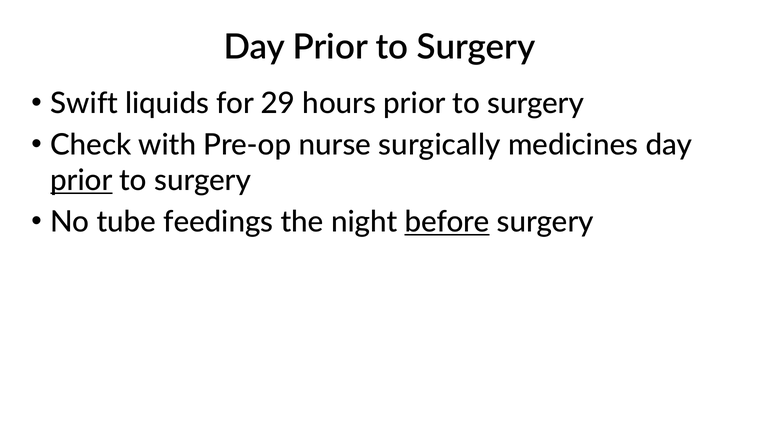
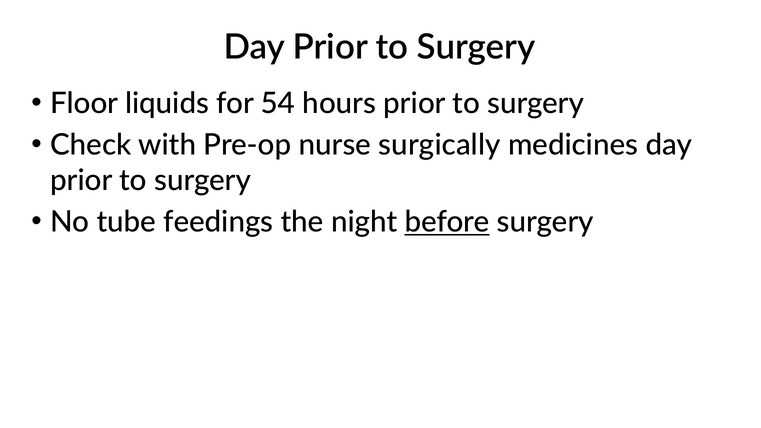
Swift: Swift -> Floor
29: 29 -> 54
prior at (81, 181) underline: present -> none
